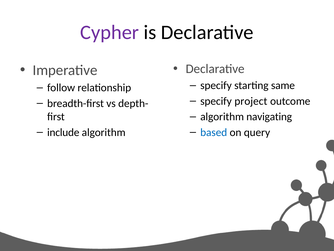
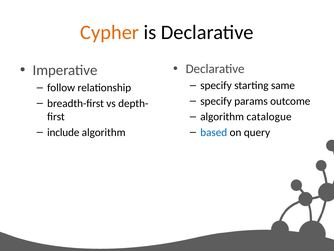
Cypher colour: purple -> orange
project: project -> params
navigating: navigating -> catalogue
